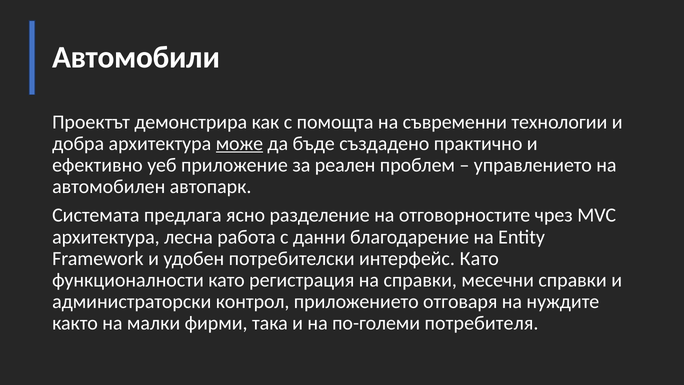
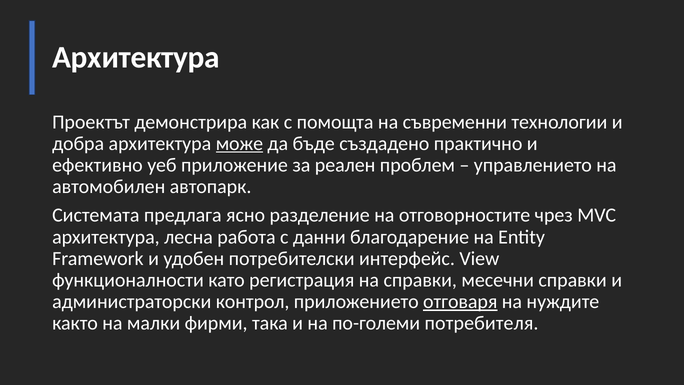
Автомобили at (136, 57): Автомобили -> Архитектура
интерфейс Като: Като -> View
отговаря underline: none -> present
